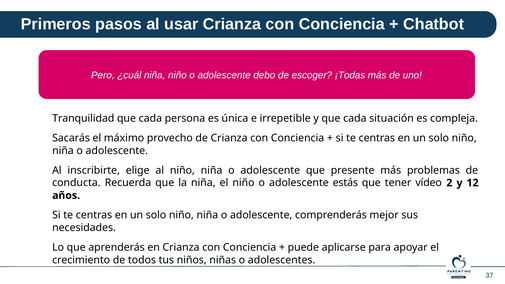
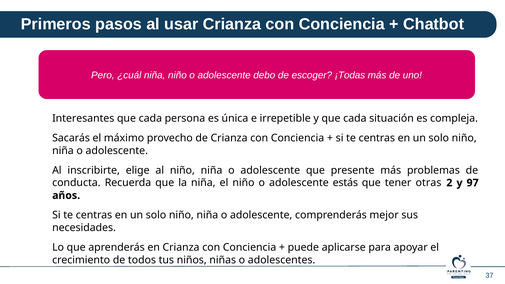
Tranquilidad: Tranquilidad -> Interesantes
vídeo: vídeo -> otras
12: 12 -> 97
